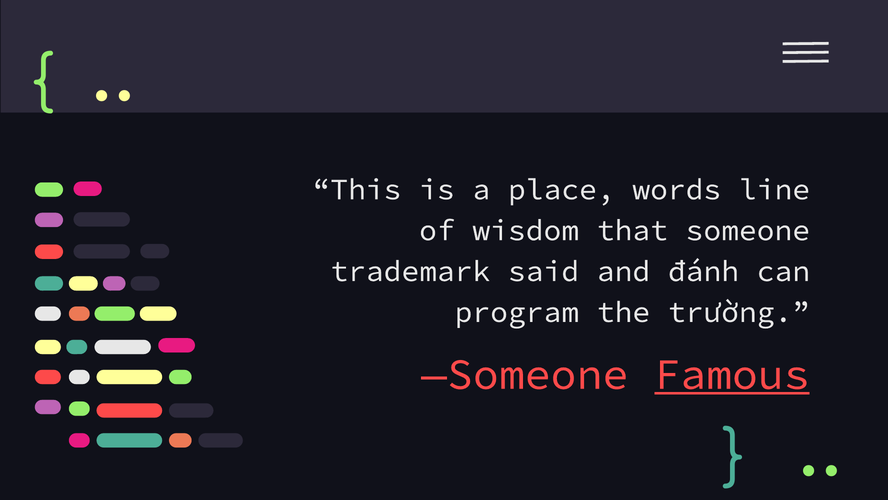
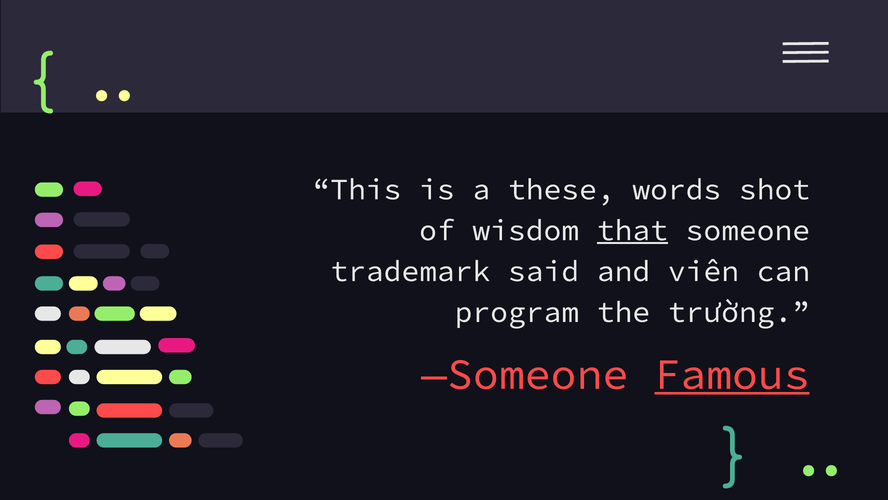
place: place -> these
line: line -> shot
that underline: none -> present
đánh: đánh -> viên
